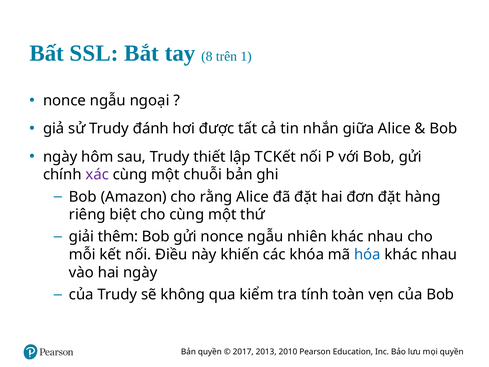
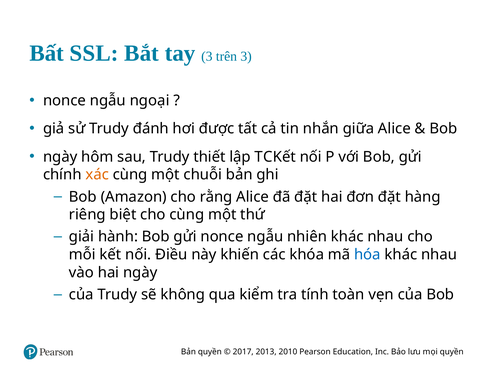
tay 8: 8 -> 3
trên 1: 1 -> 3
xác colour: purple -> orange
thêm: thêm -> hành
